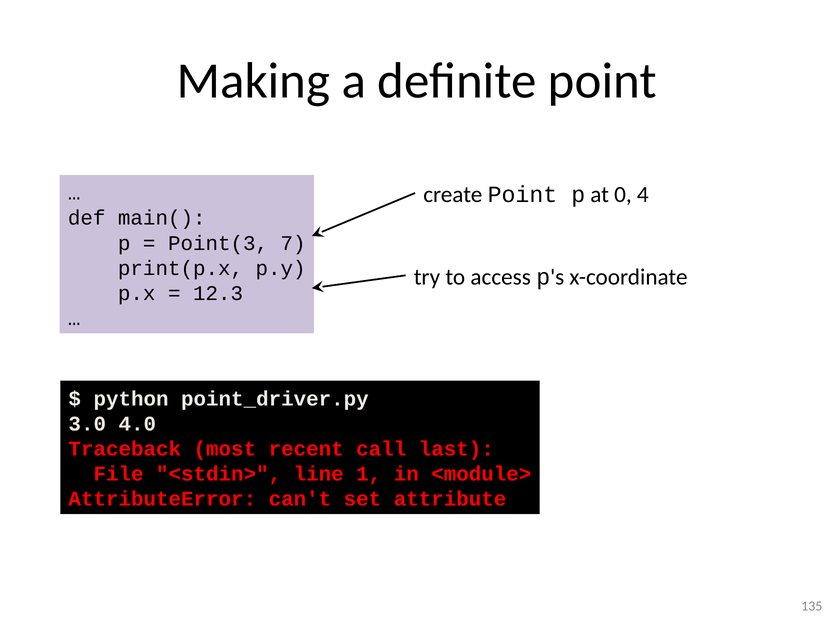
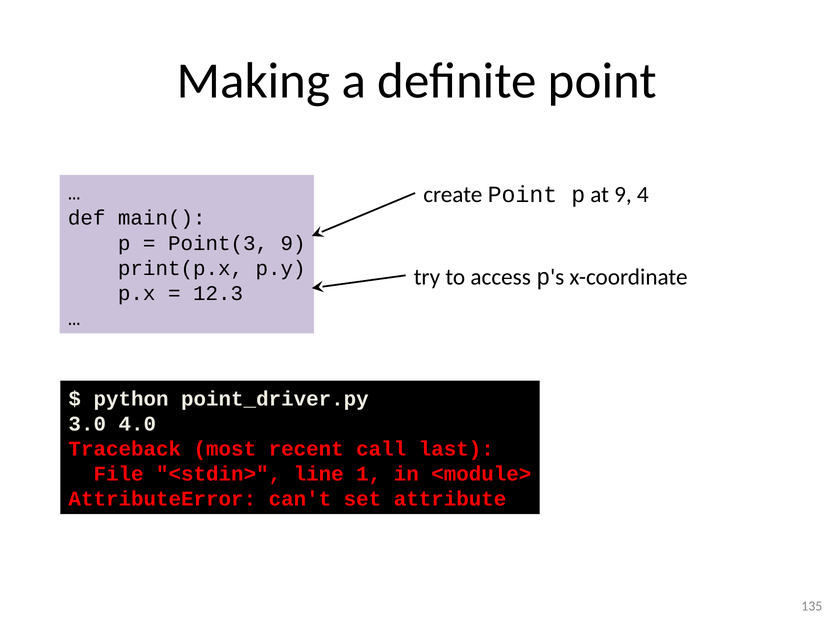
at 0: 0 -> 9
Point(3 7: 7 -> 9
